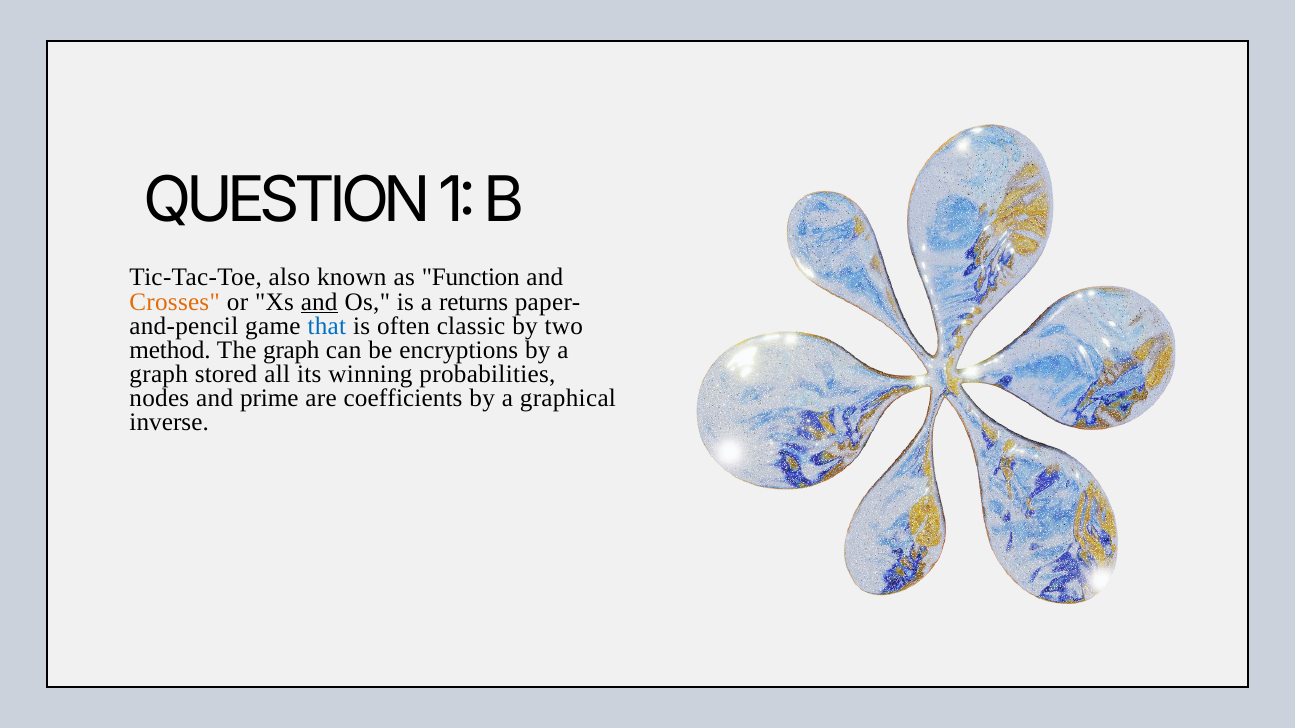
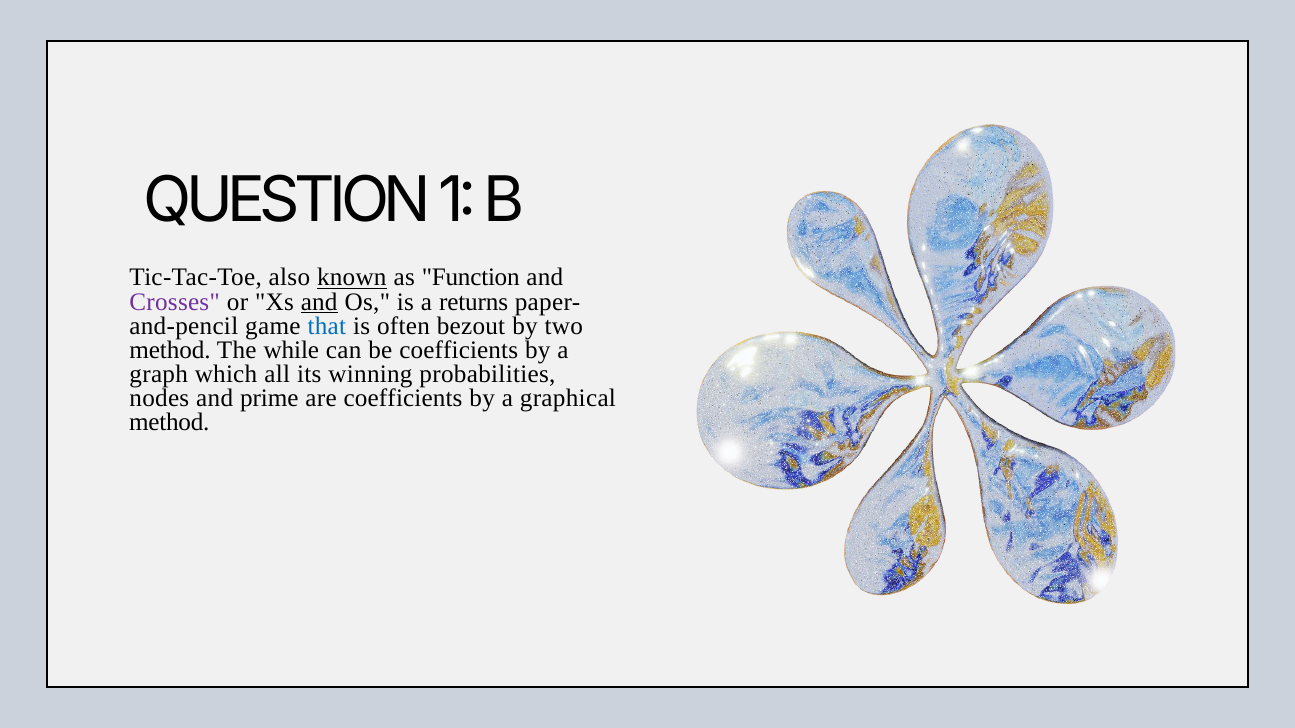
known underline: none -> present
Crosses colour: orange -> purple
classic: classic -> bezout
The graph: graph -> while
be encryptions: encryptions -> coefficients
stored: stored -> which
inverse at (169, 423): inverse -> method
